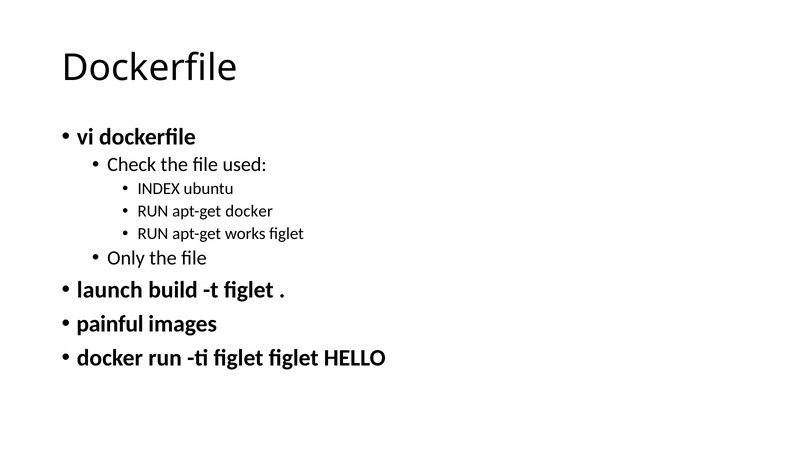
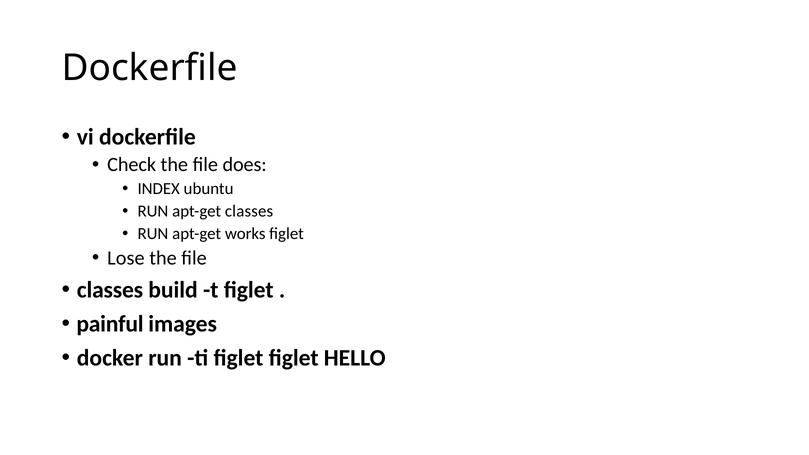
used: used -> does
apt-get docker: docker -> classes
Only: Only -> Lose
launch at (110, 290): launch -> classes
